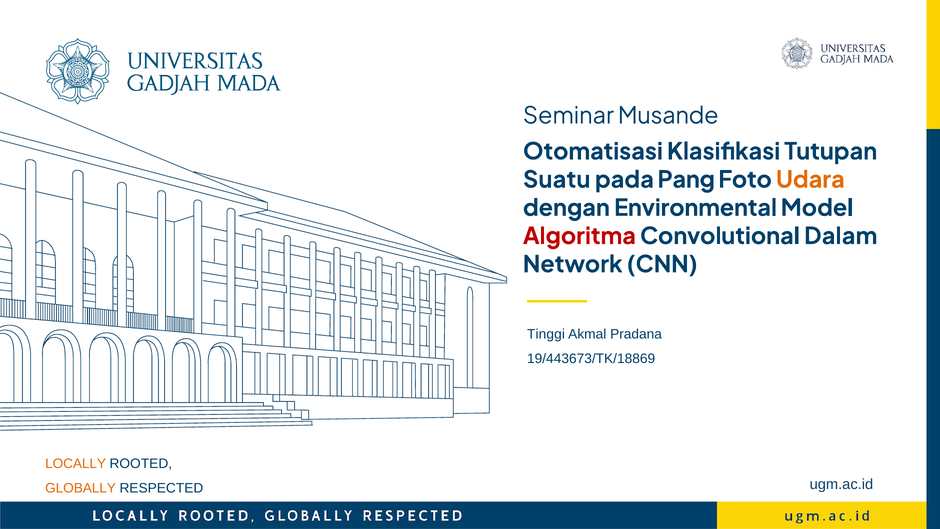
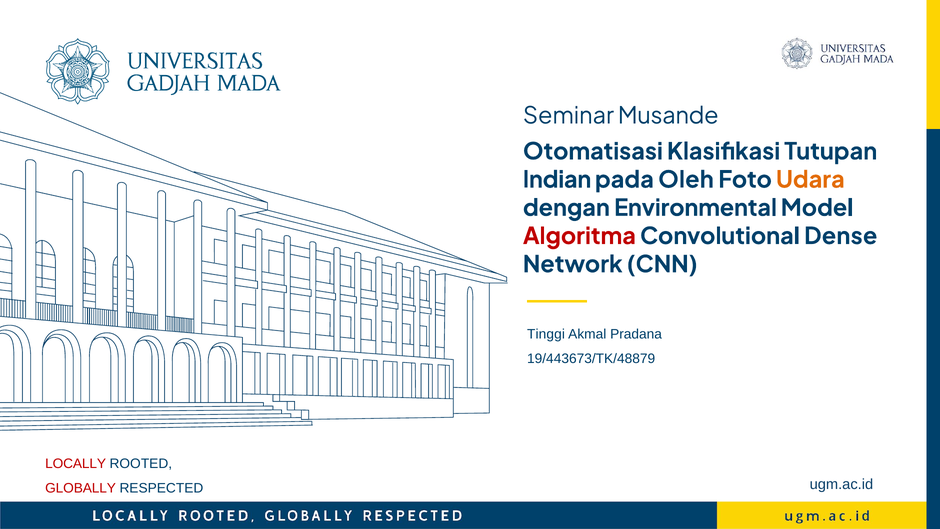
Suatu: Suatu -> Indian
Pang: Pang -> Oleh
Dalam: Dalam -> Dense
19/443673/TK/18869: 19/443673/TK/18869 -> 19/443673/TK/48879
LOCALLY colour: orange -> red
GLOBALLY colour: orange -> red
